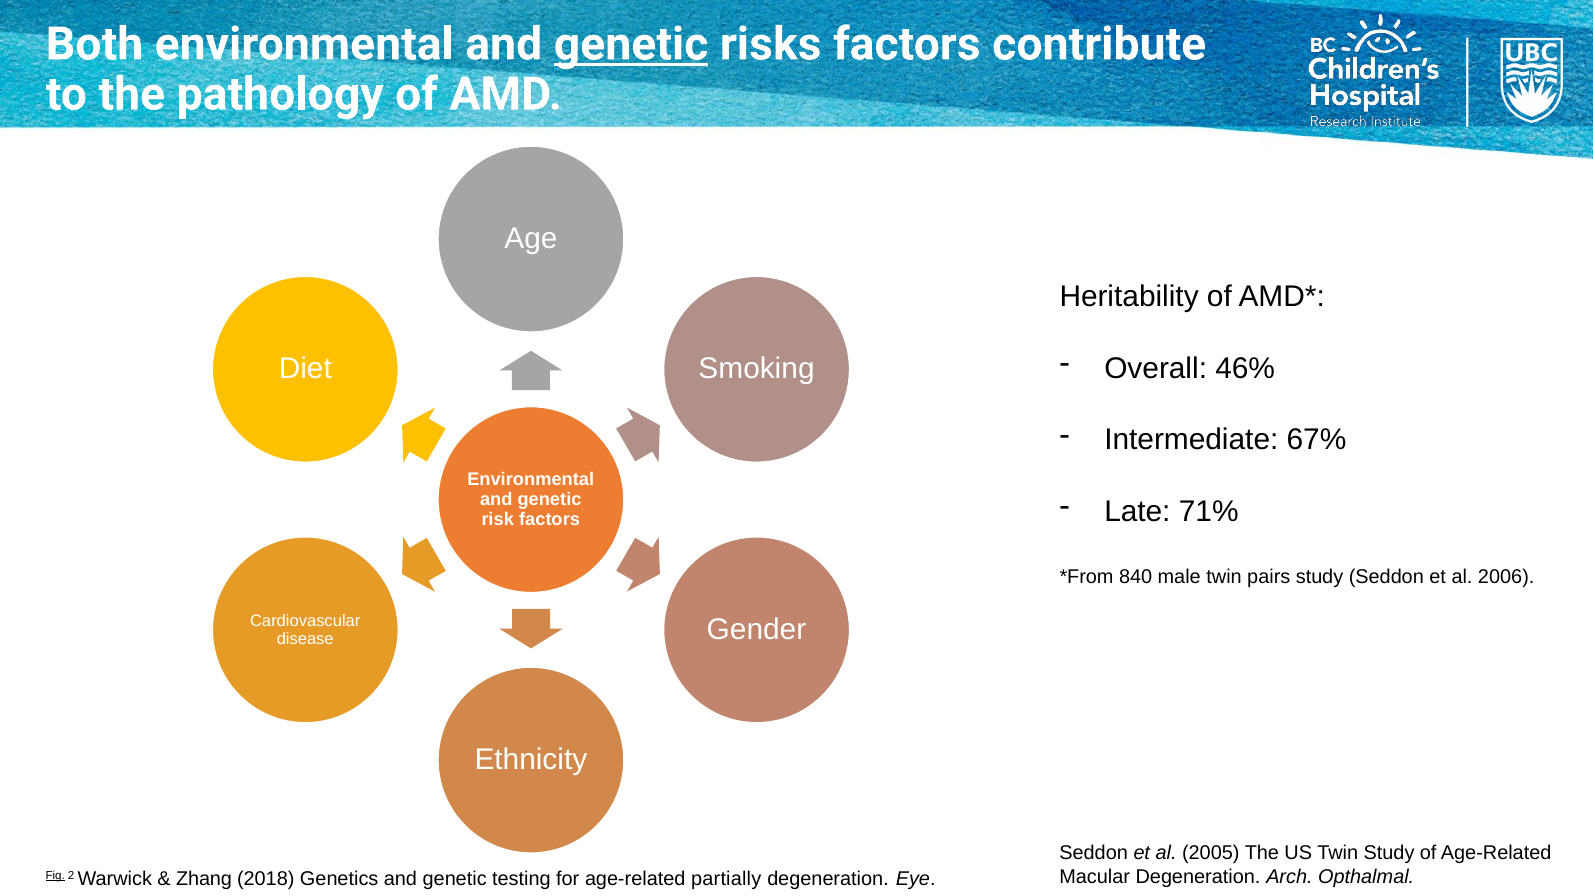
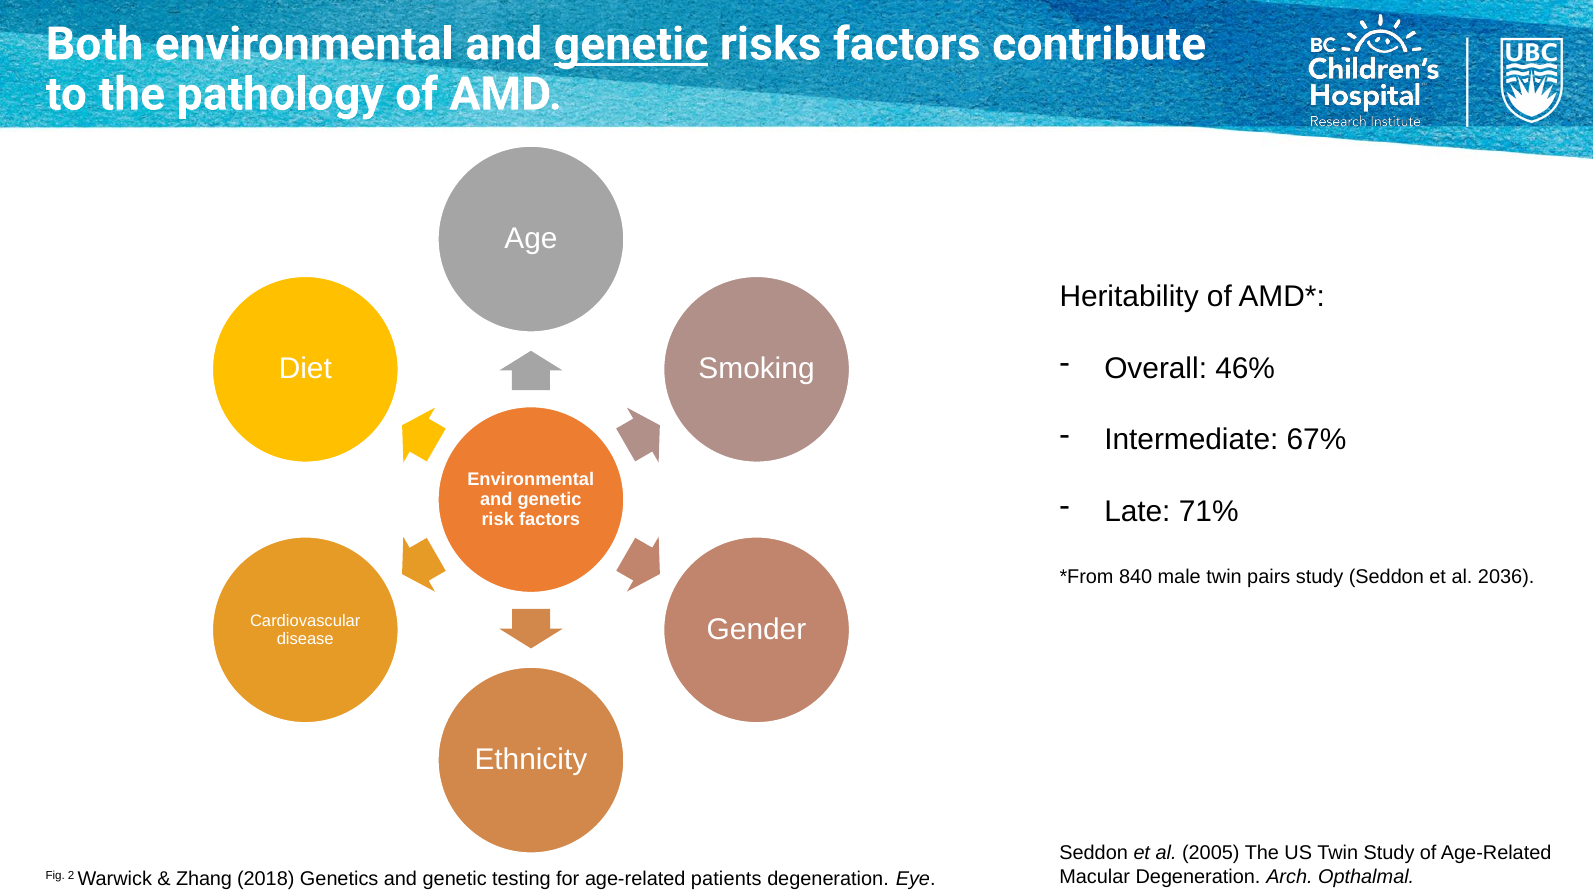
2006: 2006 -> 2036
Fig underline: present -> none
partially: partially -> patients
